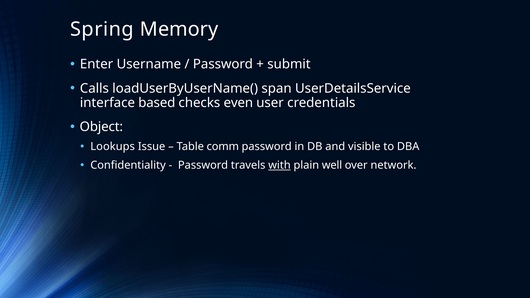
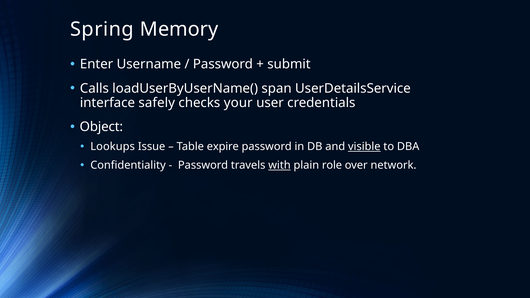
based: based -> safely
even: even -> your
comm: comm -> expire
visible underline: none -> present
well: well -> role
